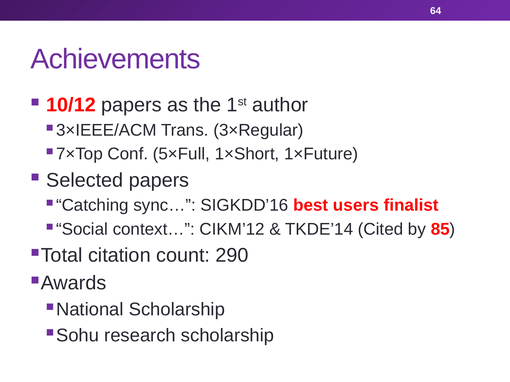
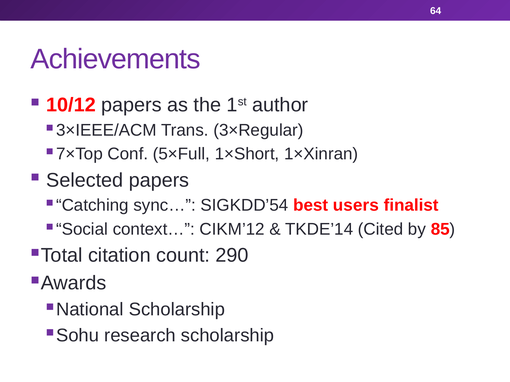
1×Future: 1×Future -> 1×Xinran
SIGKDD’16: SIGKDD’16 -> SIGKDD’54
